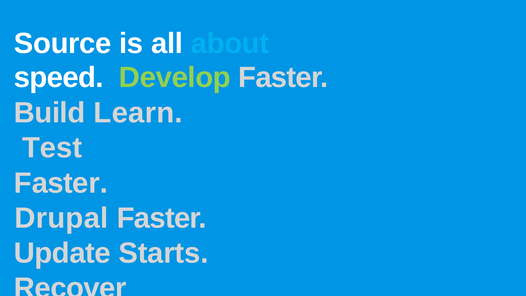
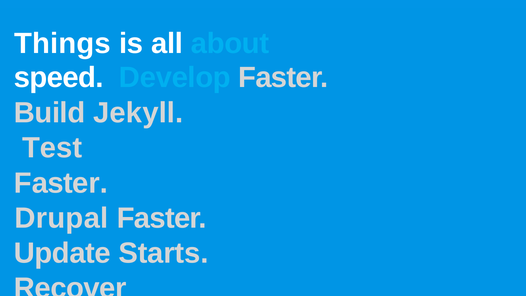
Source: Source -> Things
Develop colour: light green -> light blue
Learn: Learn -> Jekyll
